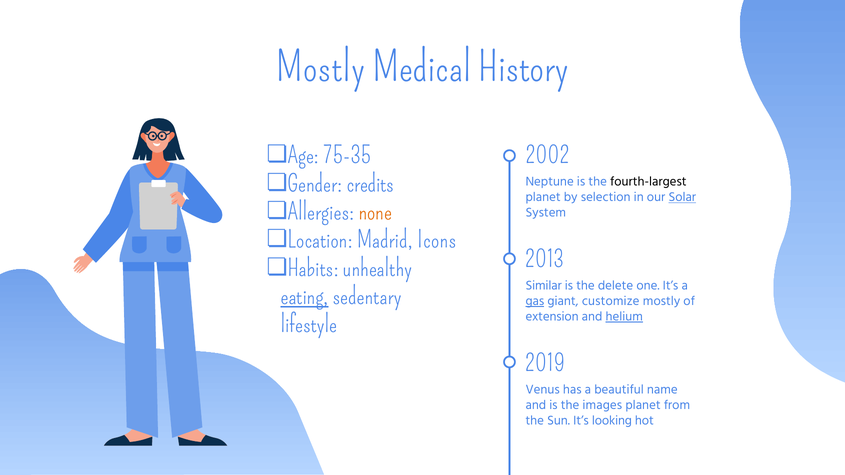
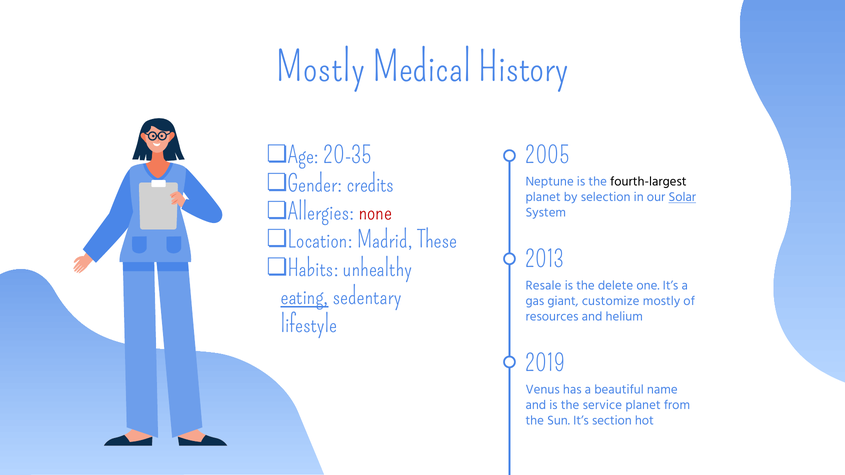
75-35: 75-35 -> 20-35
2002: 2002 -> 2005
none colour: orange -> red
Icons: Icons -> These
Similar: Similar -> Resale
gas underline: present -> none
extension: extension -> resources
helium underline: present -> none
images: images -> service
looking: looking -> section
